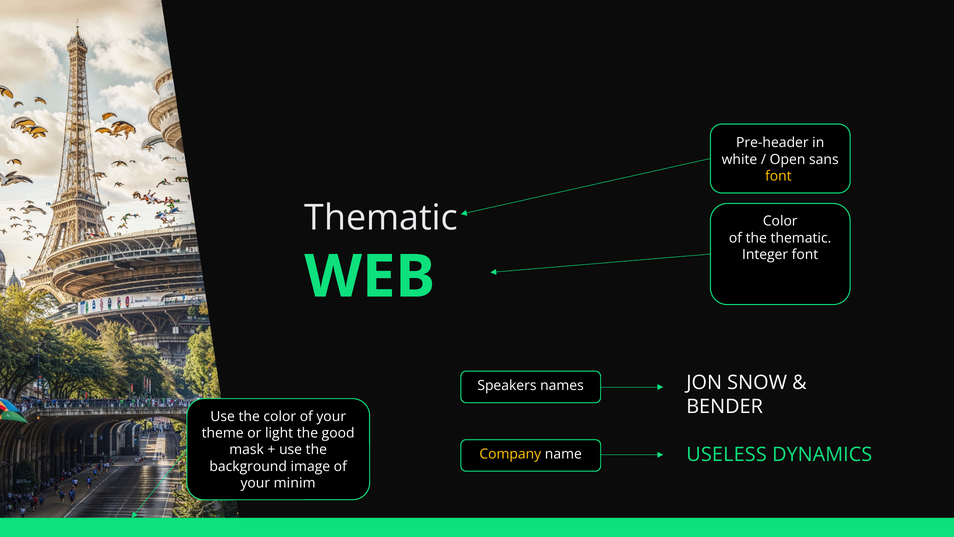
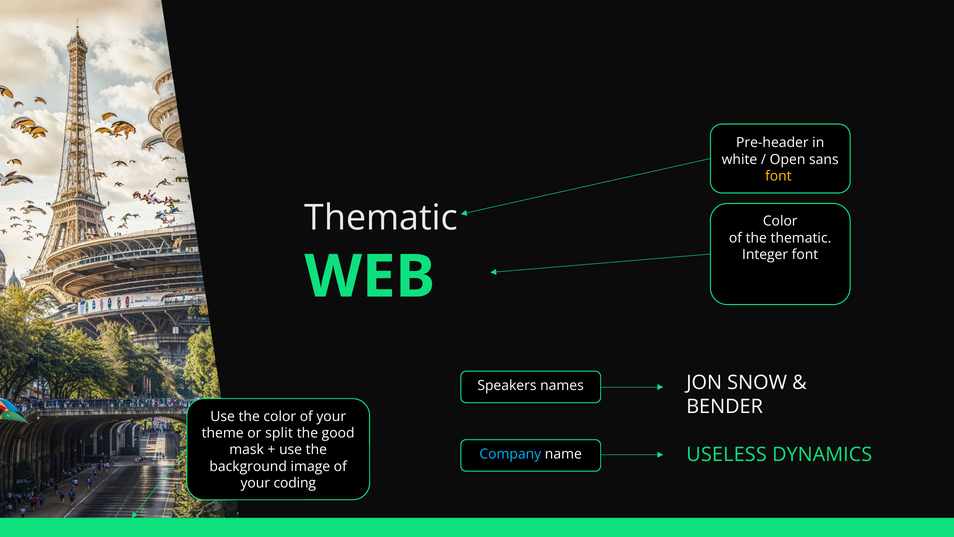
light: light -> split
Company colour: yellow -> light blue
minim: minim -> coding
